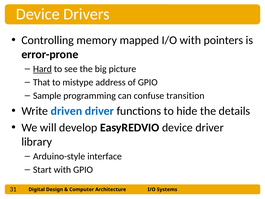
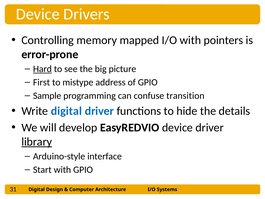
That: That -> First
Write driven: driven -> digital
library underline: none -> present
